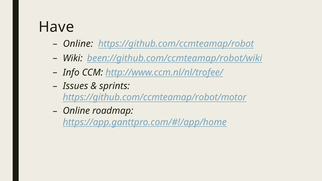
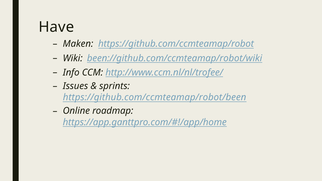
Online at (78, 44): Online -> Maken
https://github.com/ccmteamap/robot/motor: https://github.com/ccmteamap/robot/motor -> https://github.com/ccmteamap/robot/been
